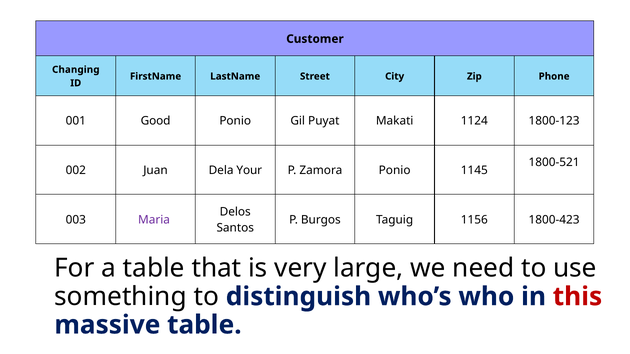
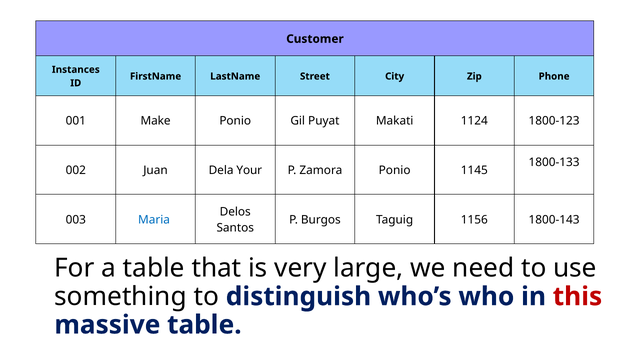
Changing: Changing -> Instances
Good: Good -> Make
1800-521: 1800-521 -> 1800-133
Maria colour: purple -> blue
1800-423: 1800-423 -> 1800-143
